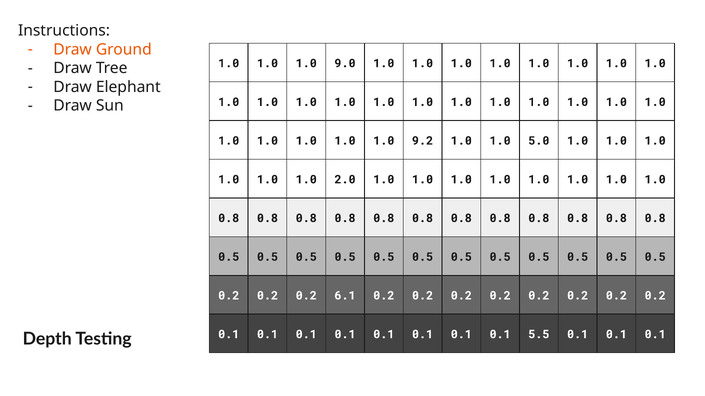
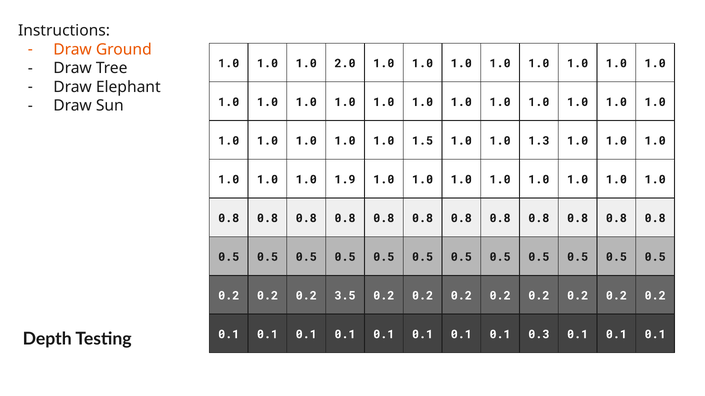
9.0: 9.0 -> 2.0
9.2: 9.2 -> 1.5
5.0: 5.0 -> 1.3
2.0: 2.0 -> 1.9
6.1: 6.1 -> 3.5
5.5: 5.5 -> 0.3
